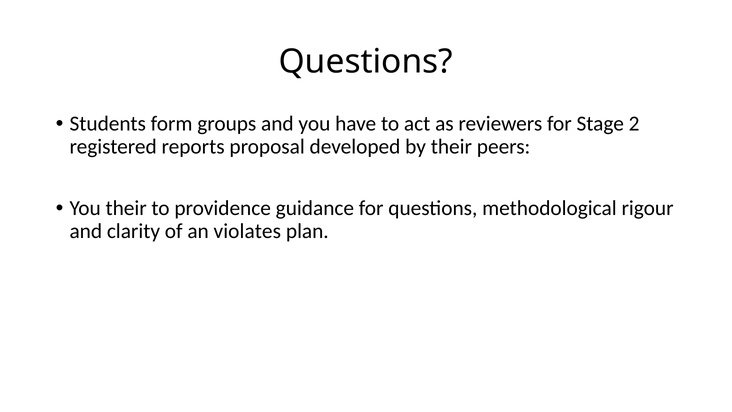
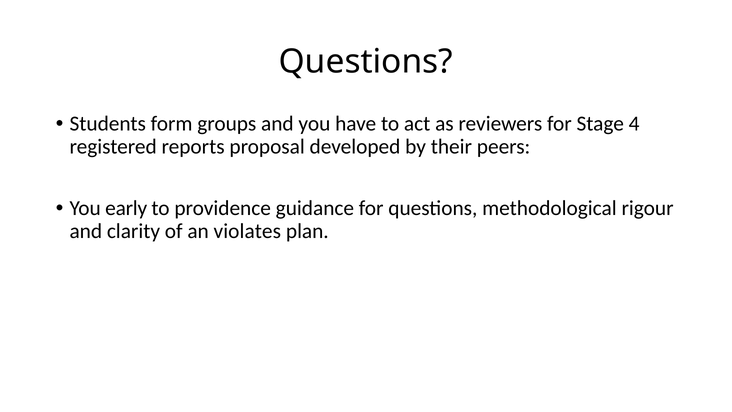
2: 2 -> 4
You their: their -> early
